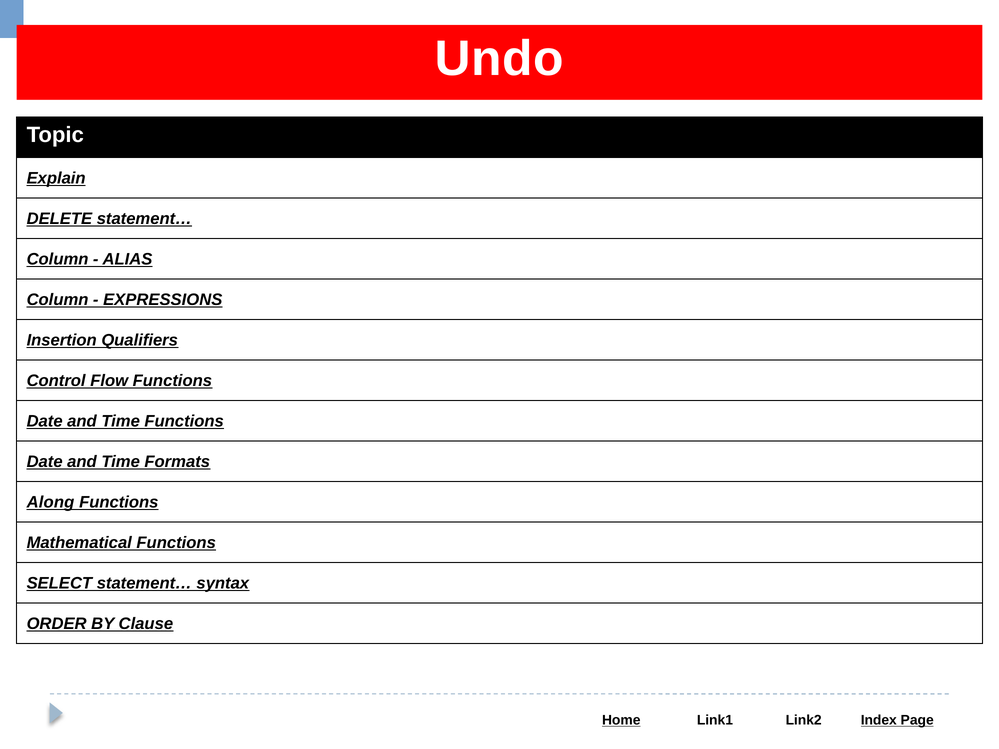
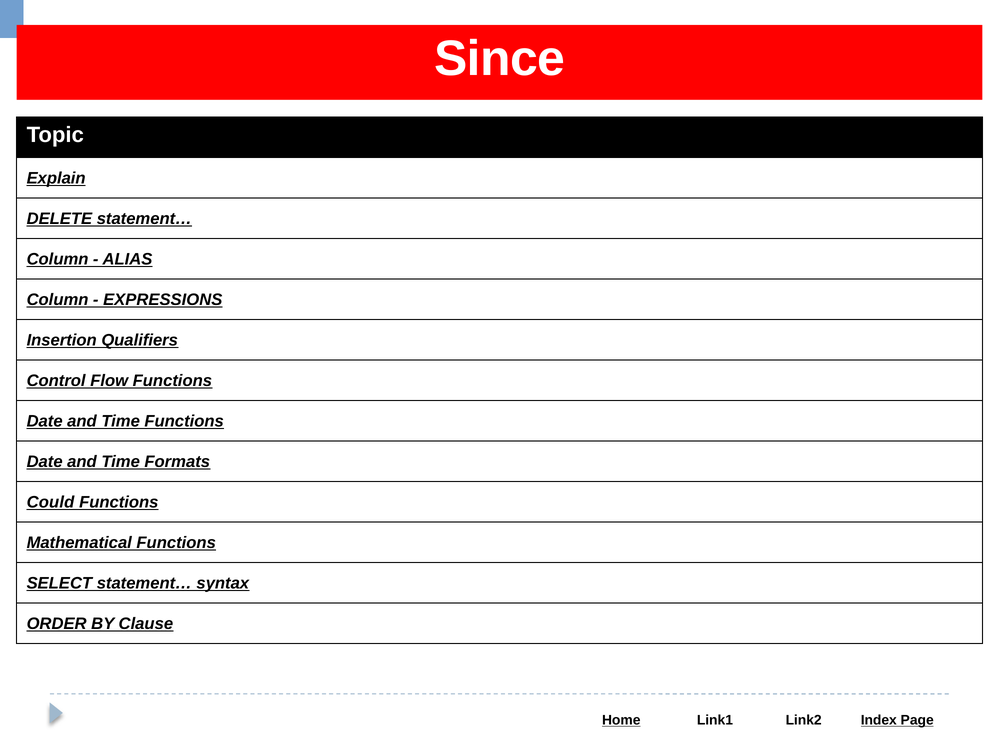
Undo: Undo -> Since
Along: Along -> Could
